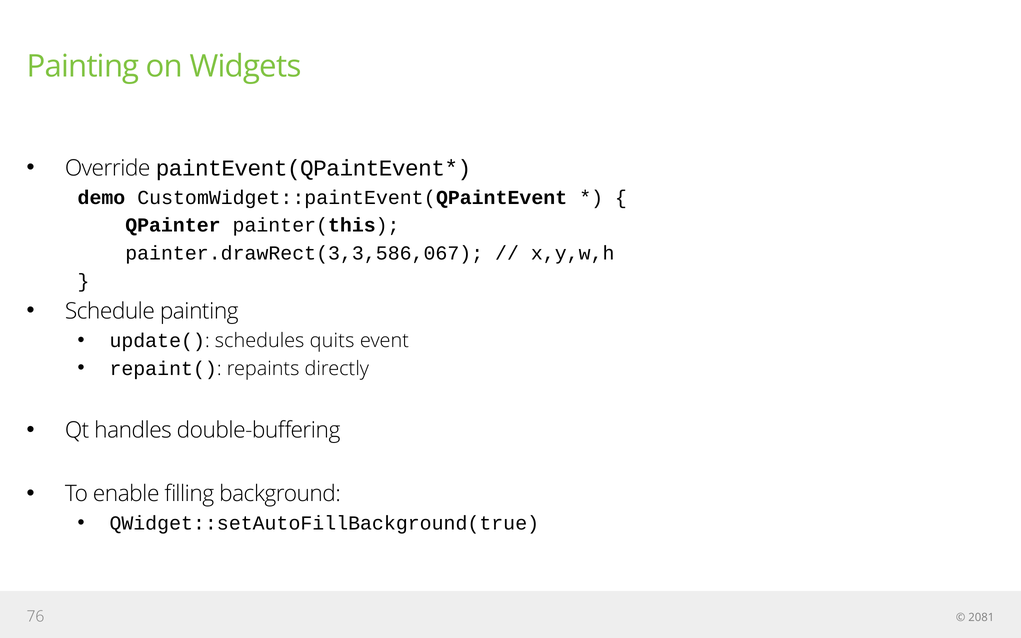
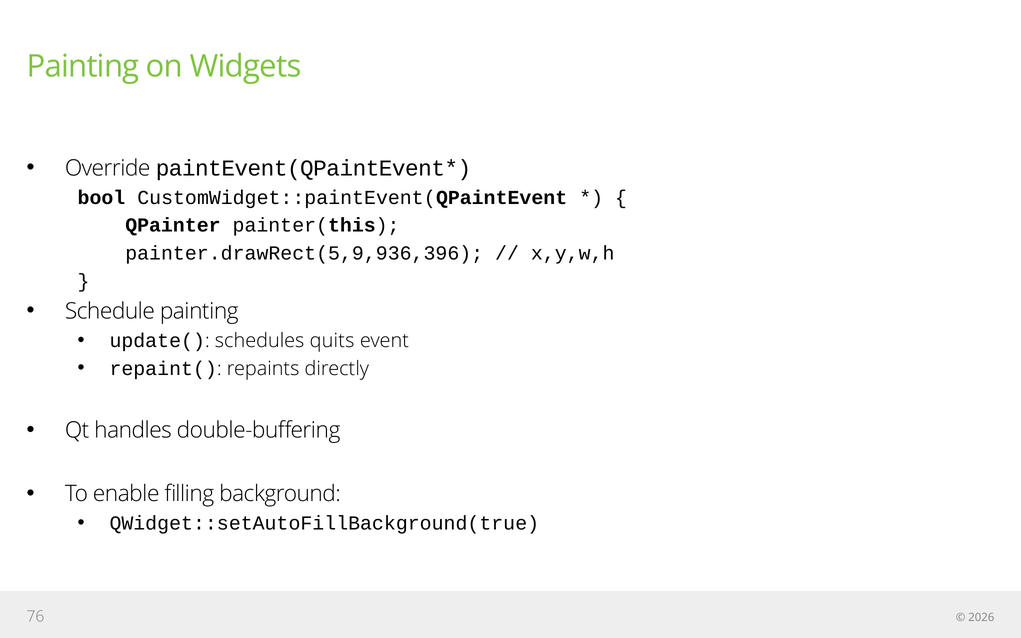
demo: demo -> bool
painter.drawRect(3,3,586,067: painter.drawRect(3,3,586,067 -> painter.drawRect(5,9,936,396
2081: 2081 -> 2026
